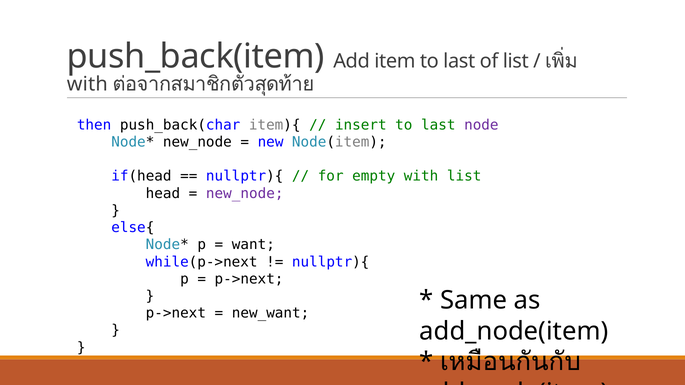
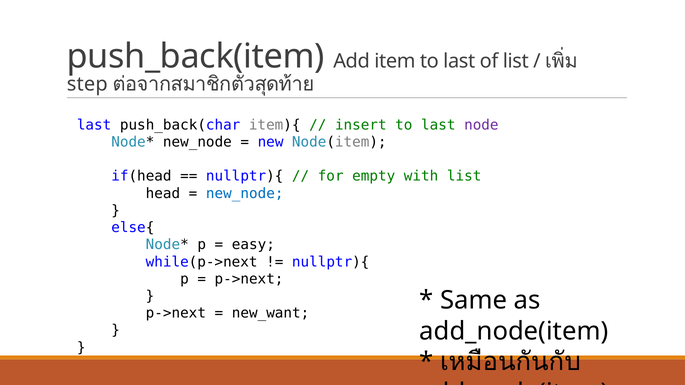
with at (87, 84): with -> step
then at (94, 125): then -> last
new_node at (245, 193) colour: purple -> blue
want: want -> easy
